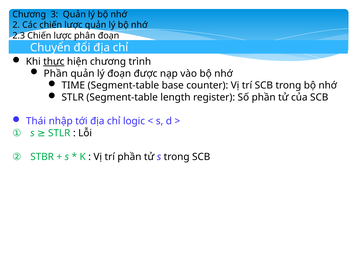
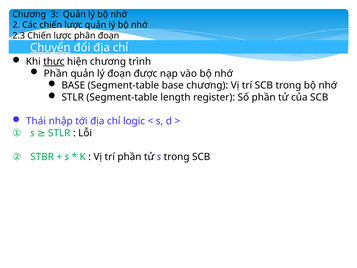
Chuyển underline: none -> present
TIME at (73, 85): TIME -> BASE
base counter: counter -> chương
